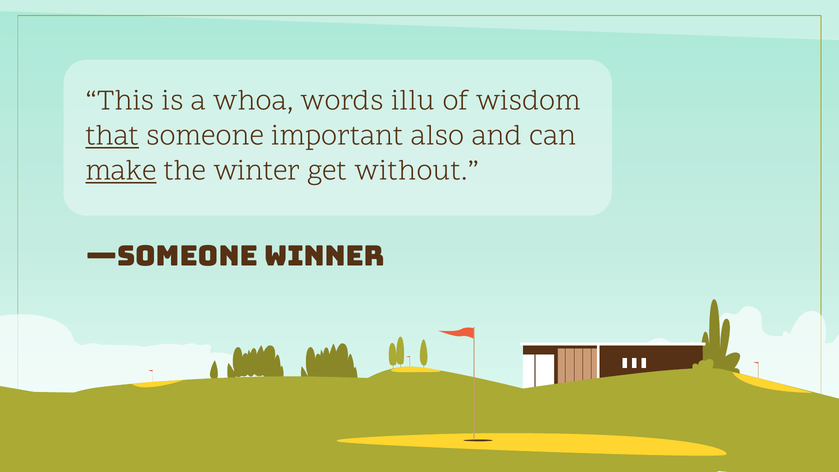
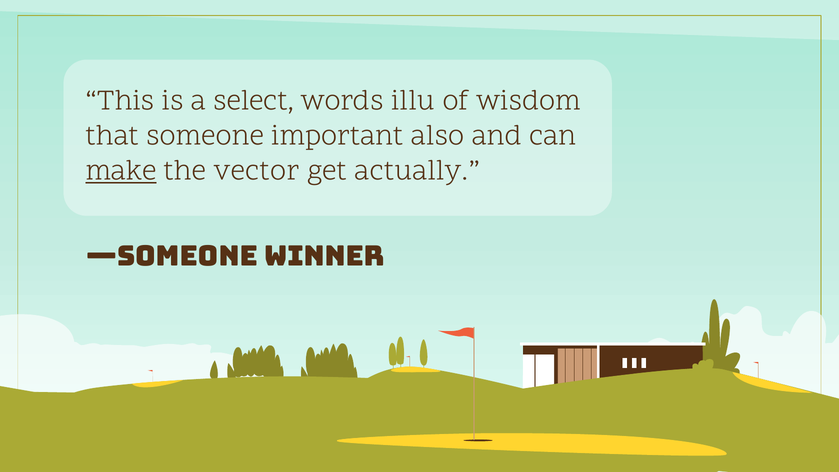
whoa: whoa -> select
that underline: present -> none
winter: winter -> vector
without: without -> actually
